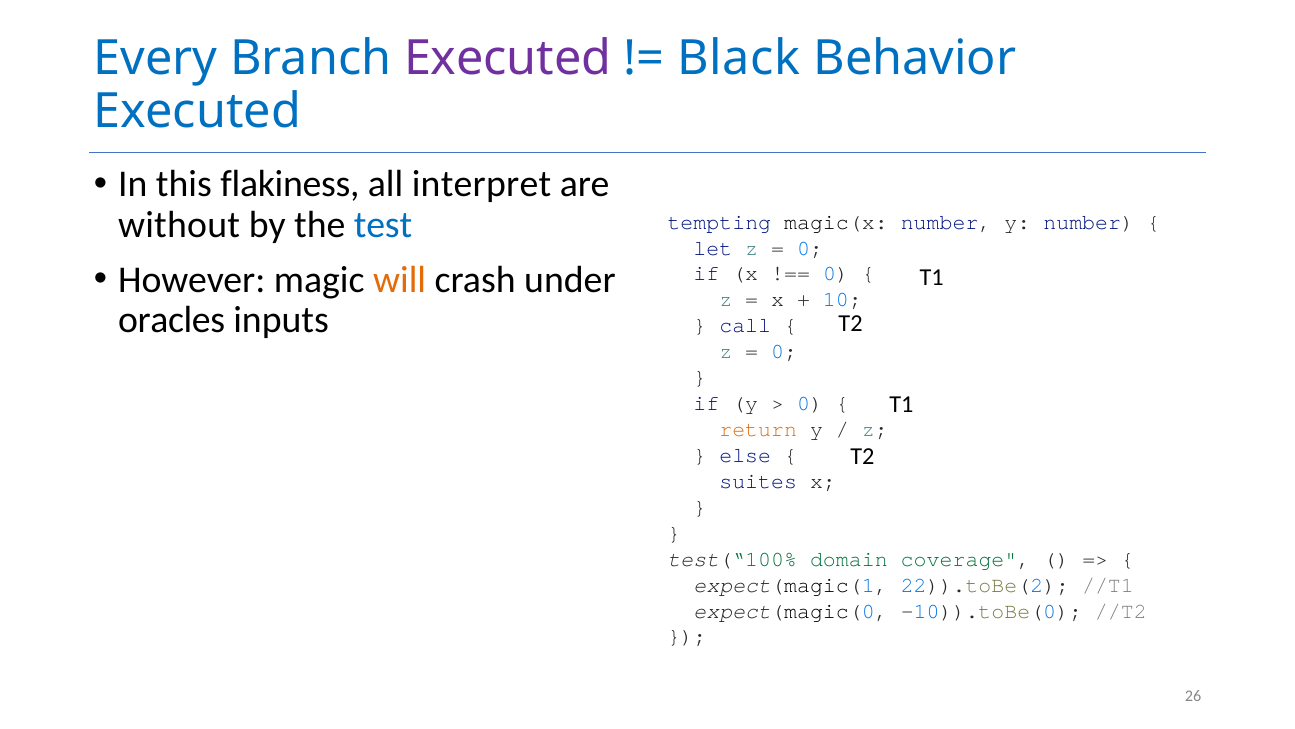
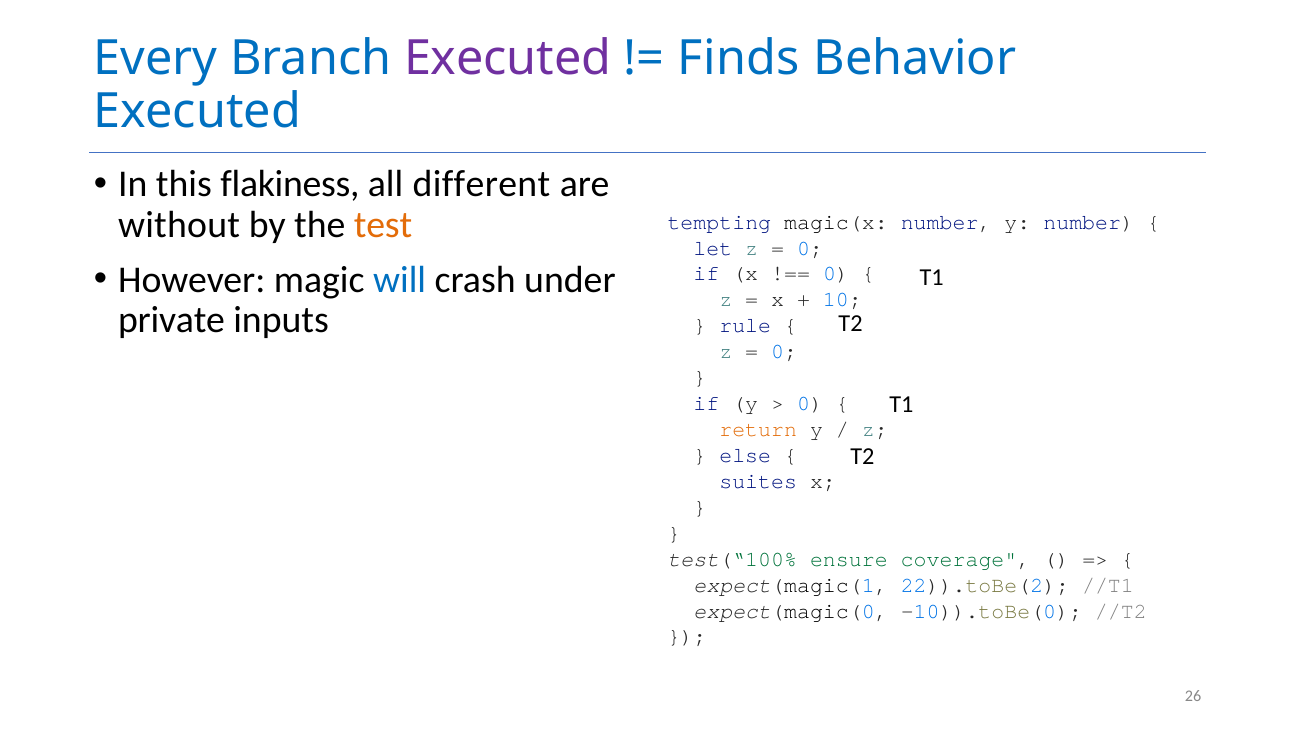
Black: Black -> Finds
interpret: interpret -> different
test colour: blue -> orange
will colour: orange -> blue
oracles: oracles -> private
call: call -> rule
domain: domain -> ensure
